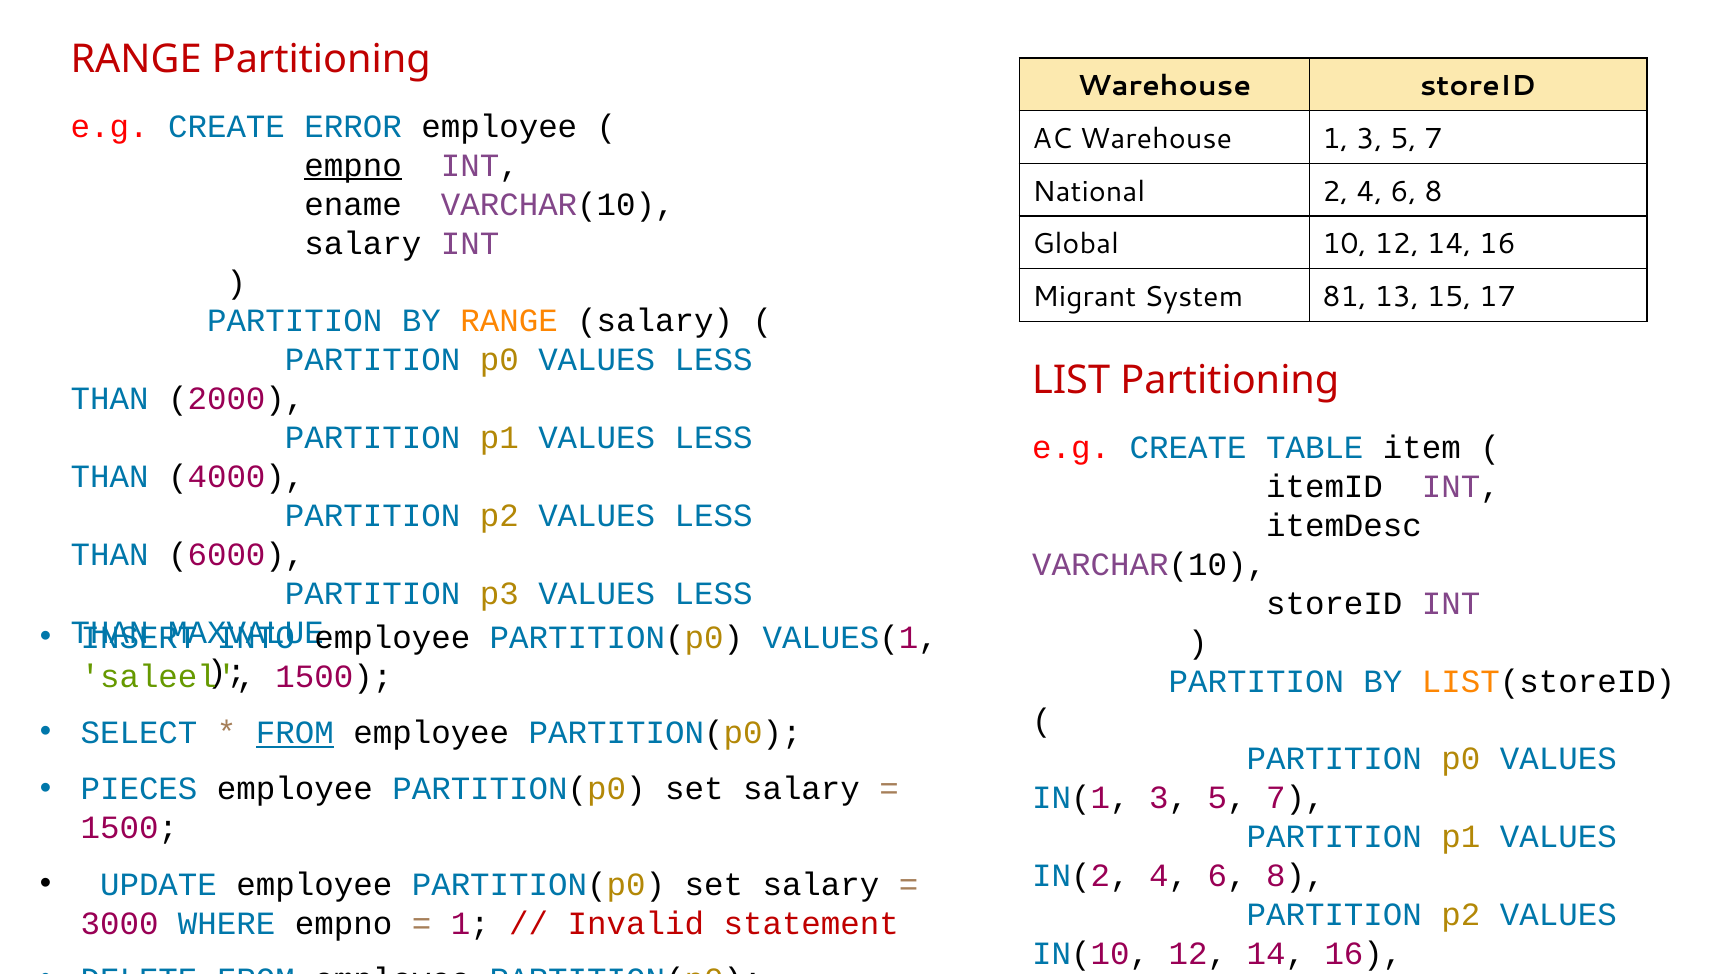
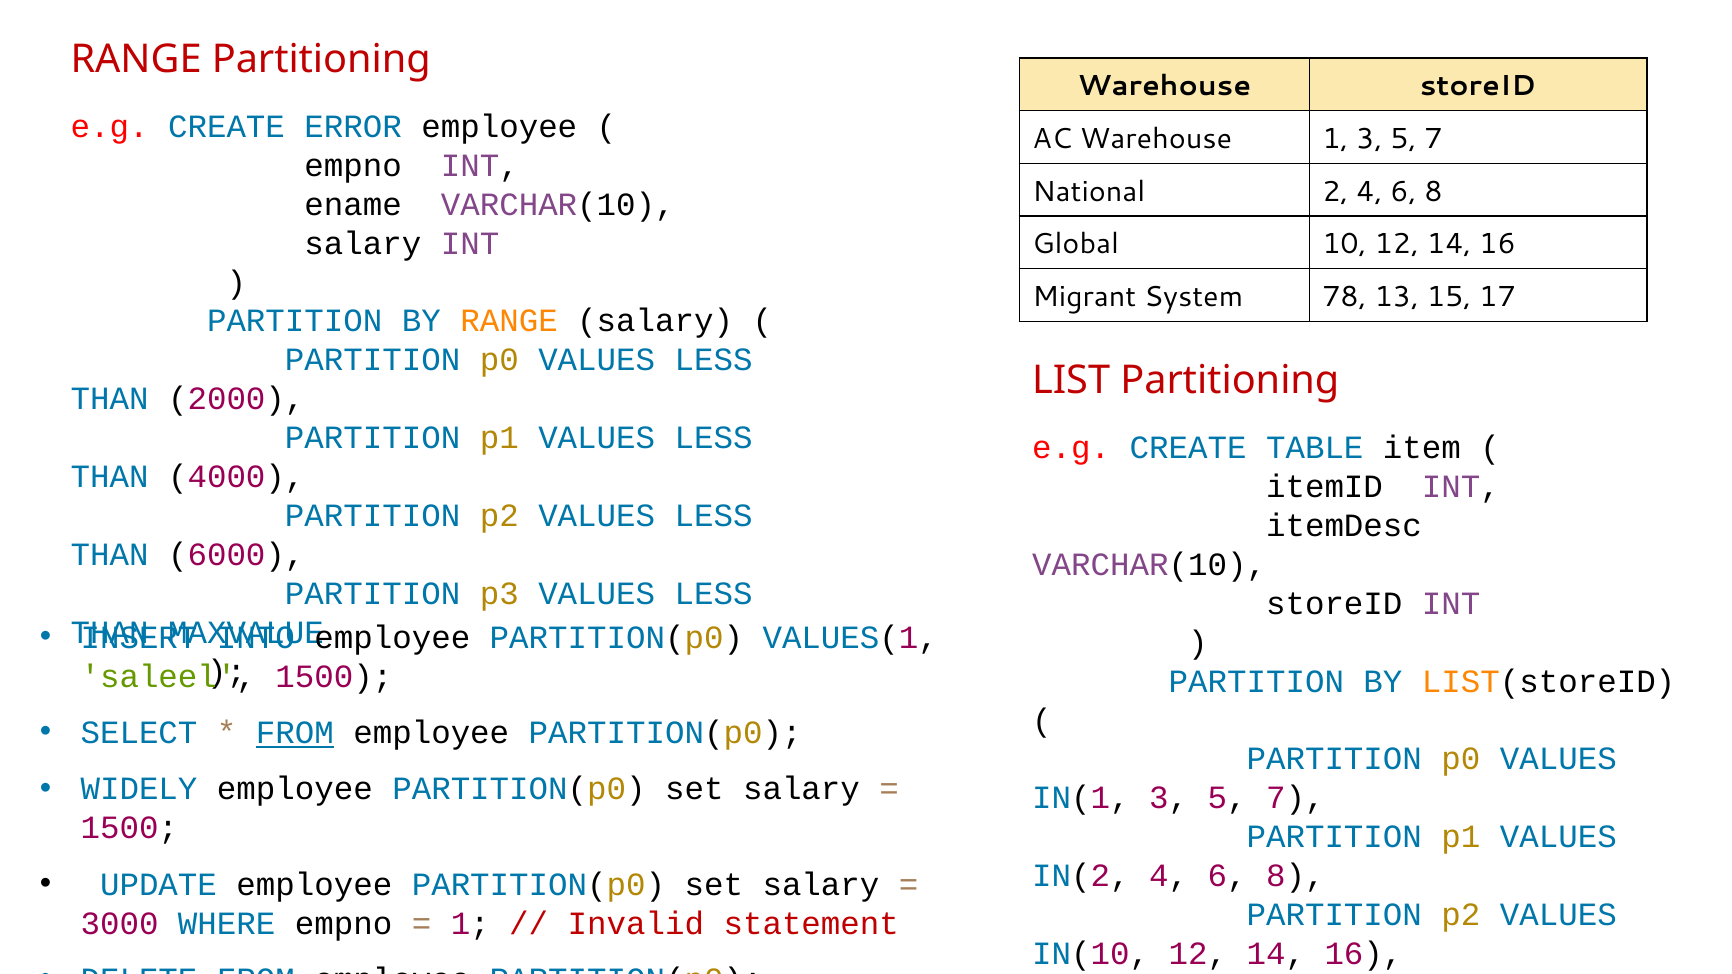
empno at (353, 165) underline: present -> none
81: 81 -> 78
PIECES: PIECES -> WIDELY
